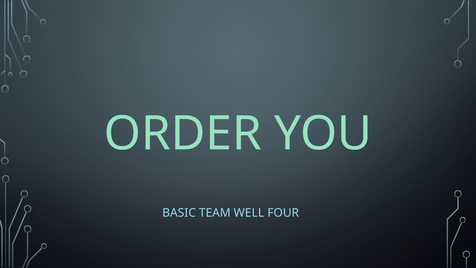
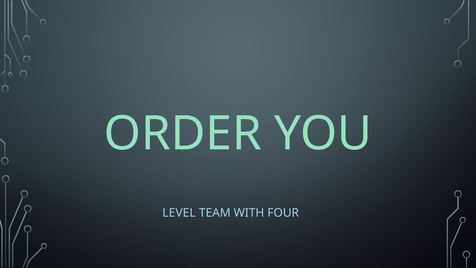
BASIC: BASIC -> LEVEL
WELL: WELL -> WITH
